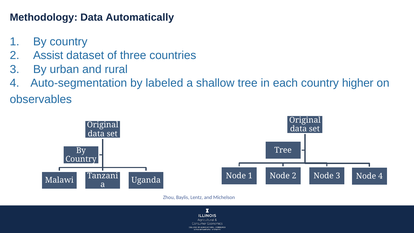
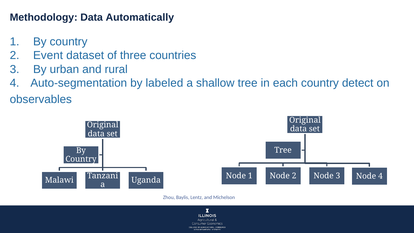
Assist: Assist -> Event
higher: higher -> detect
